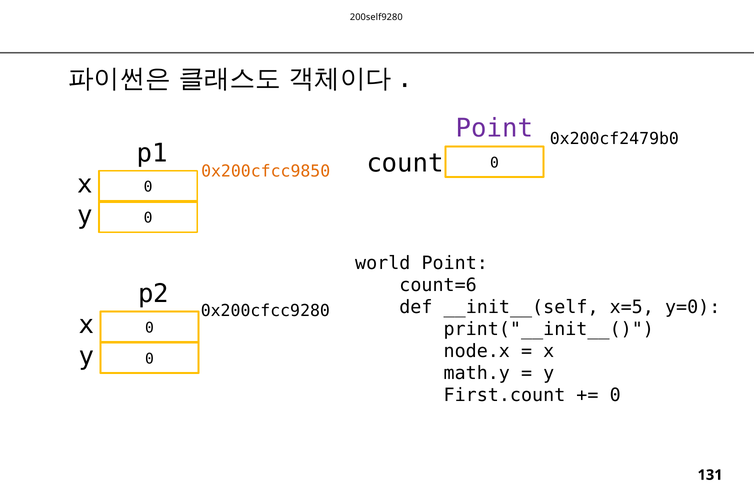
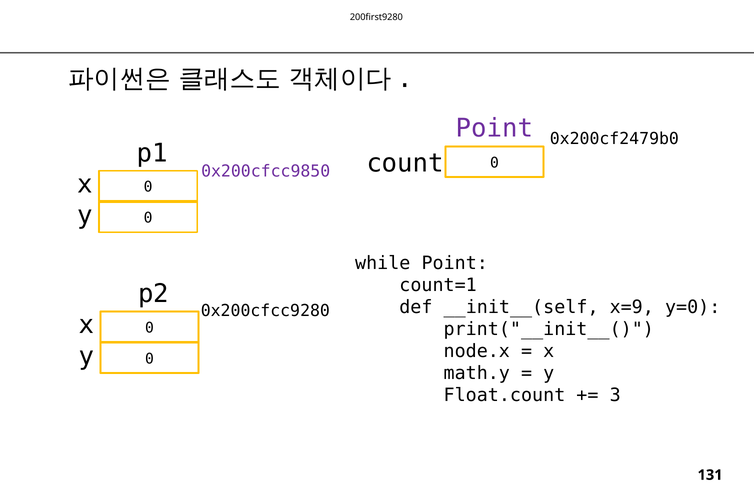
200self9280: 200self9280 -> 200first9280
0x200cfcc9850 colour: orange -> purple
world: world -> while
count=6: count=6 -> count=1
x=5: x=5 -> x=9
First.count: First.count -> Float.count
0 at (615, 395): 0 -> 3
